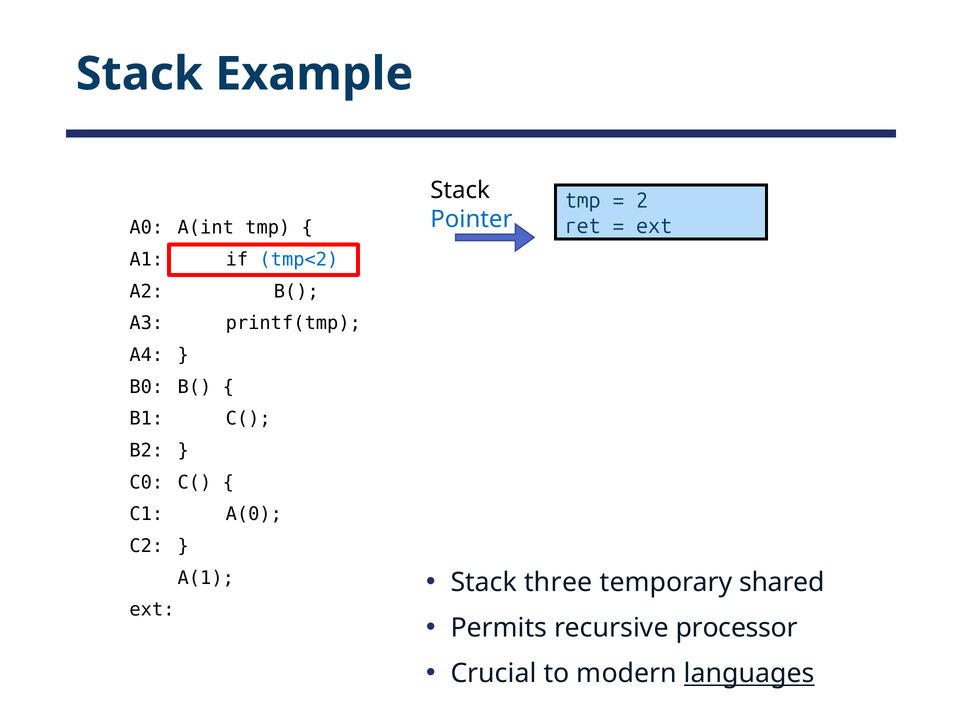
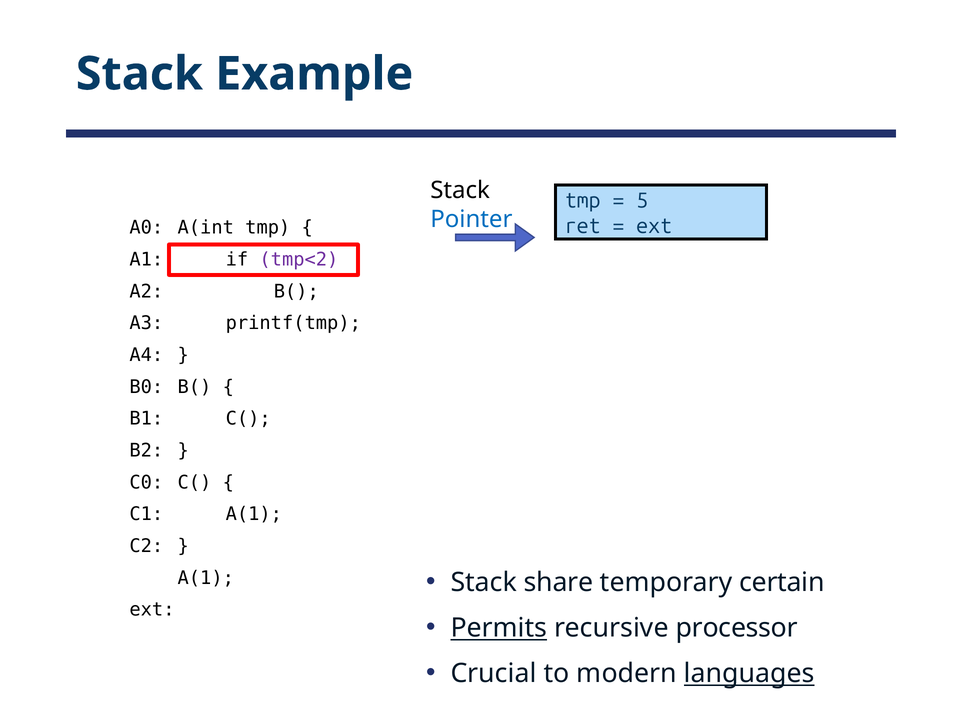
2: 2 -> 5
tmp<2 colour: blue -> purple
C1 A(0: A(0 -> A(1
three: three -> share
shared: shared -> certain
Permits underline: none -> present
